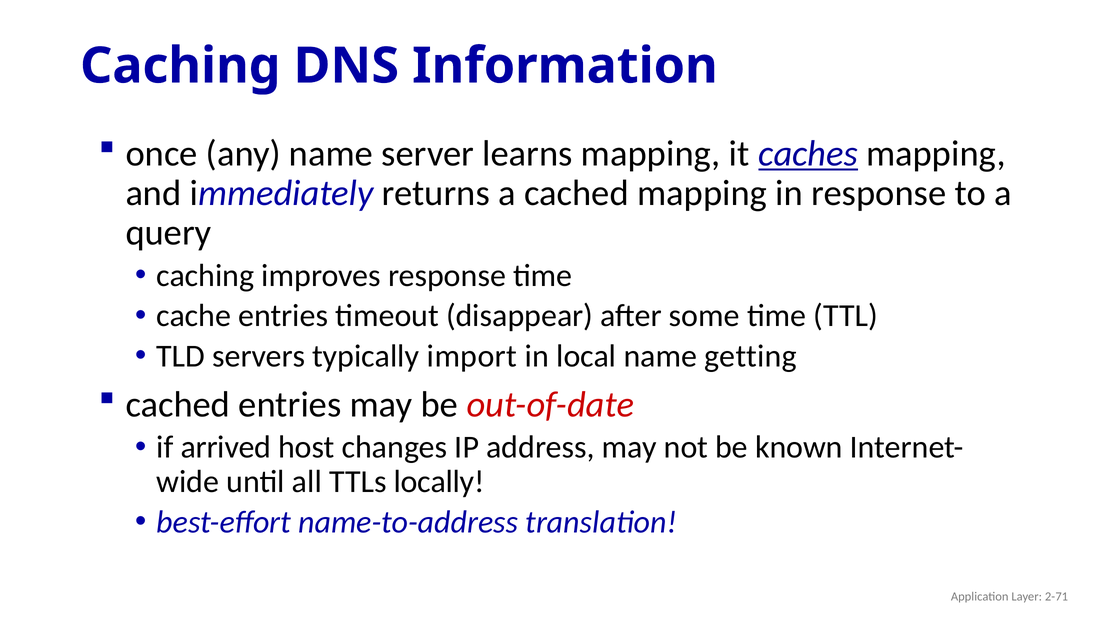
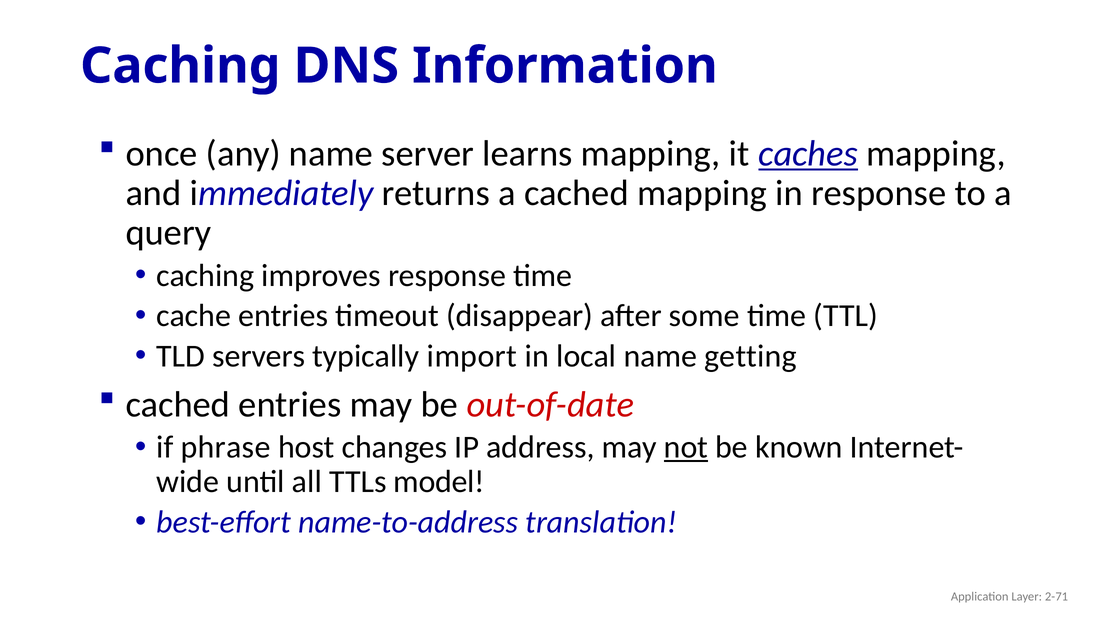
arrived: arrived -> phrase
not underline: none -> present
locally: locally -> model
